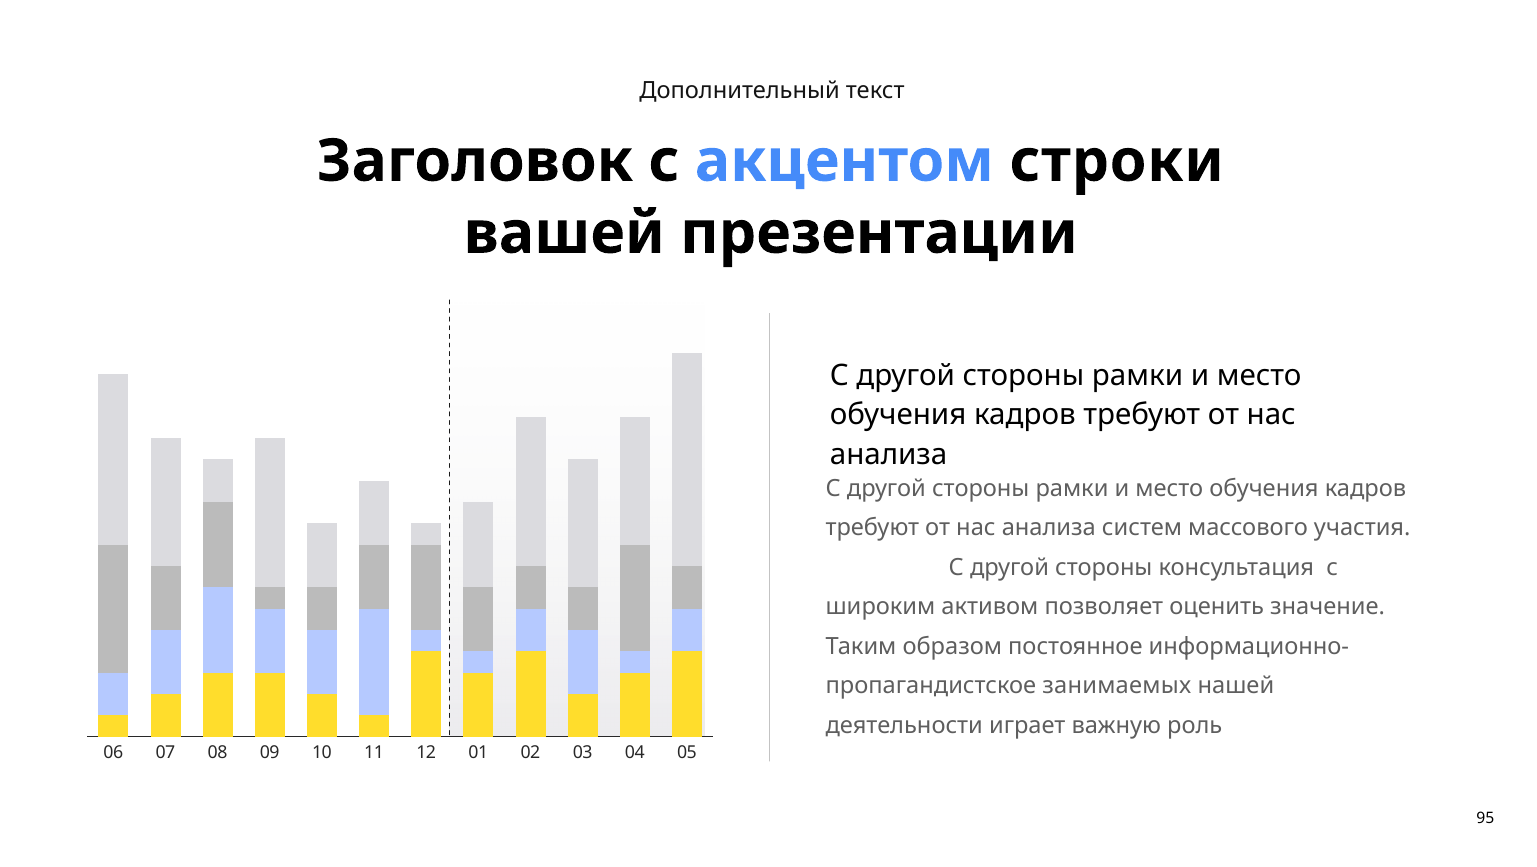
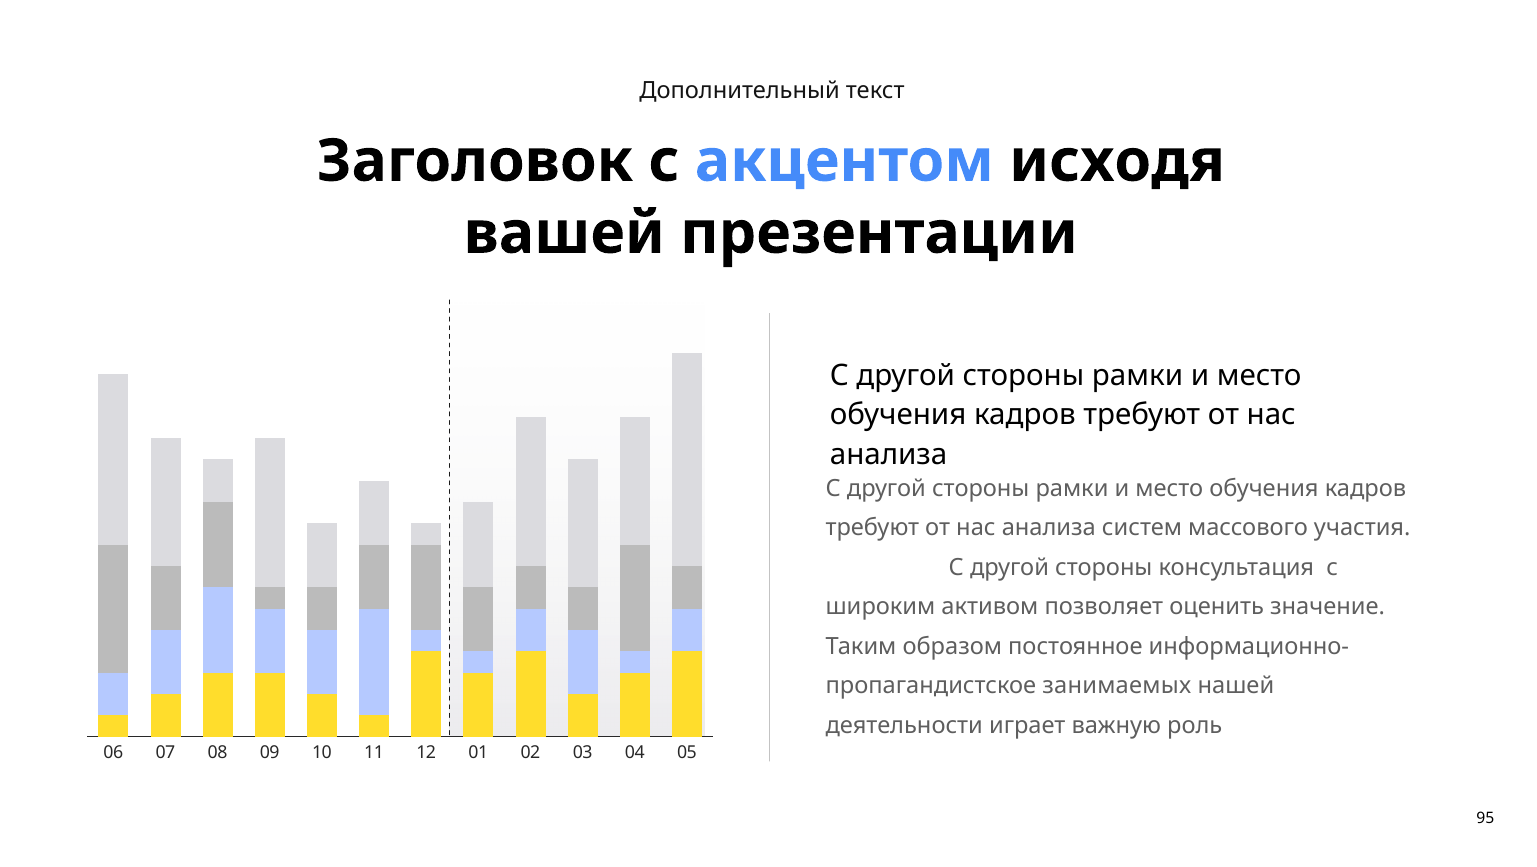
строки: строки -> исходя
